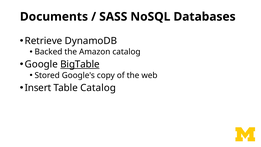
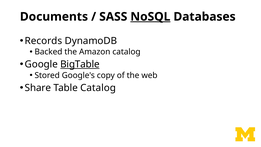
NoSQL underline: none -> present
Retrieve: Retrieve -> Records
Insert: Insert -> Share
